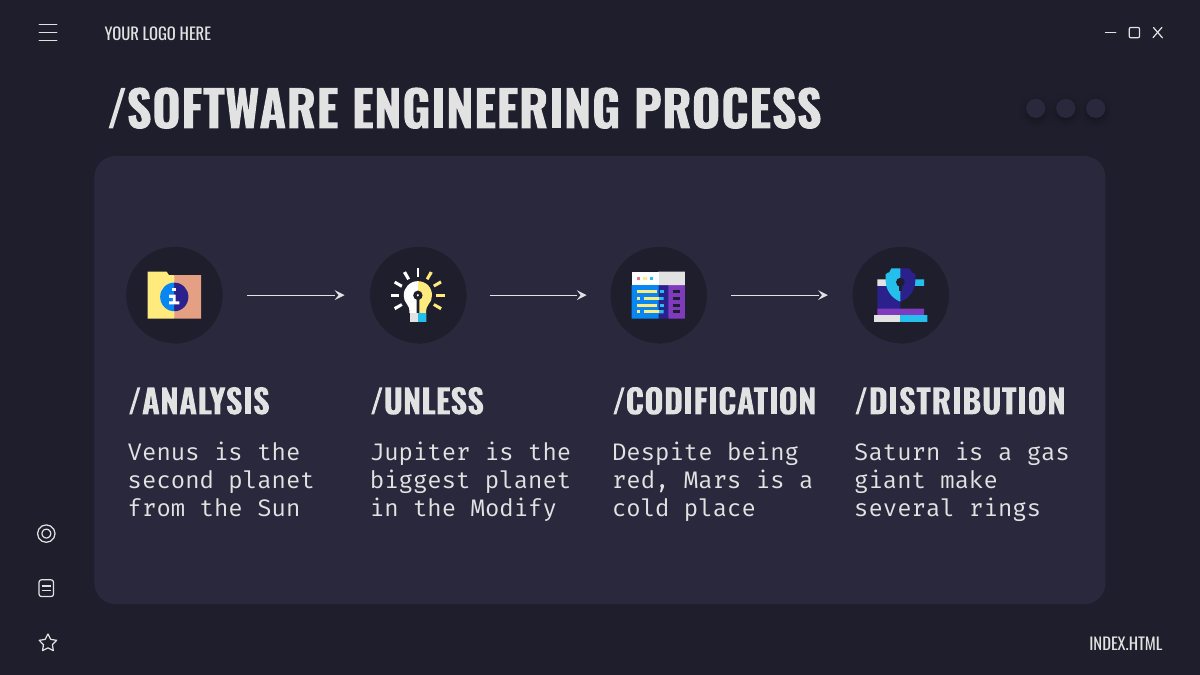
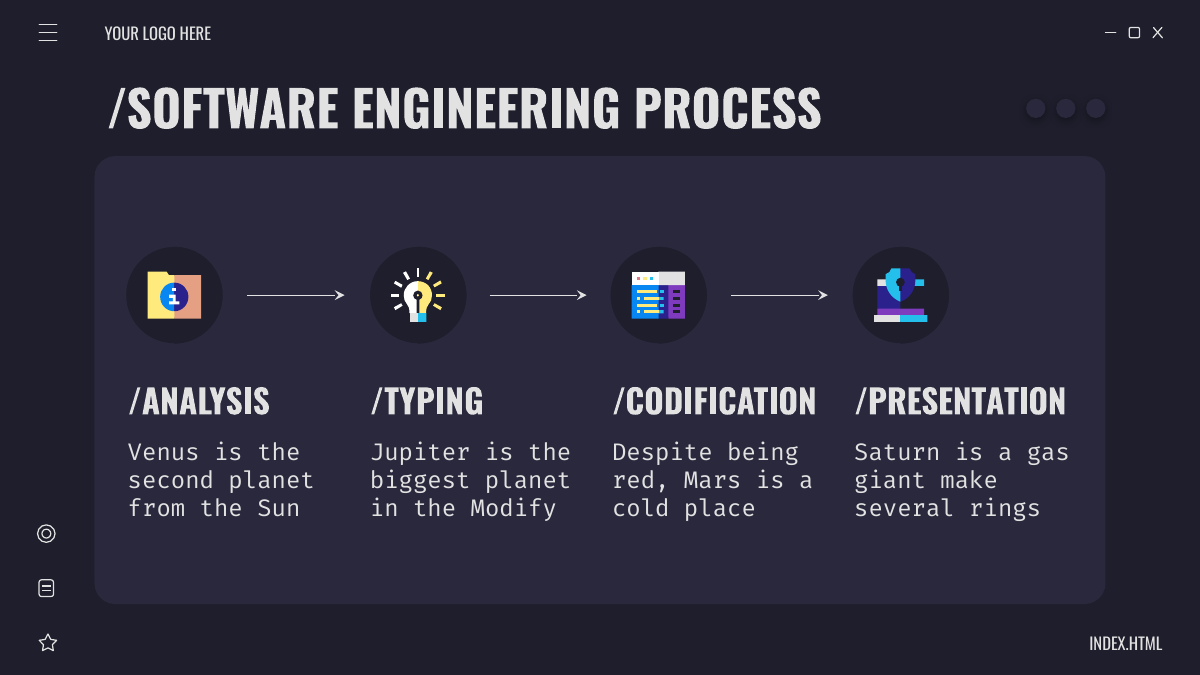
/UNLESS: /UNLESS -> /TYPING
/DISTRIBUTION: /DISTRIBUTION -> /PRESENTATION
